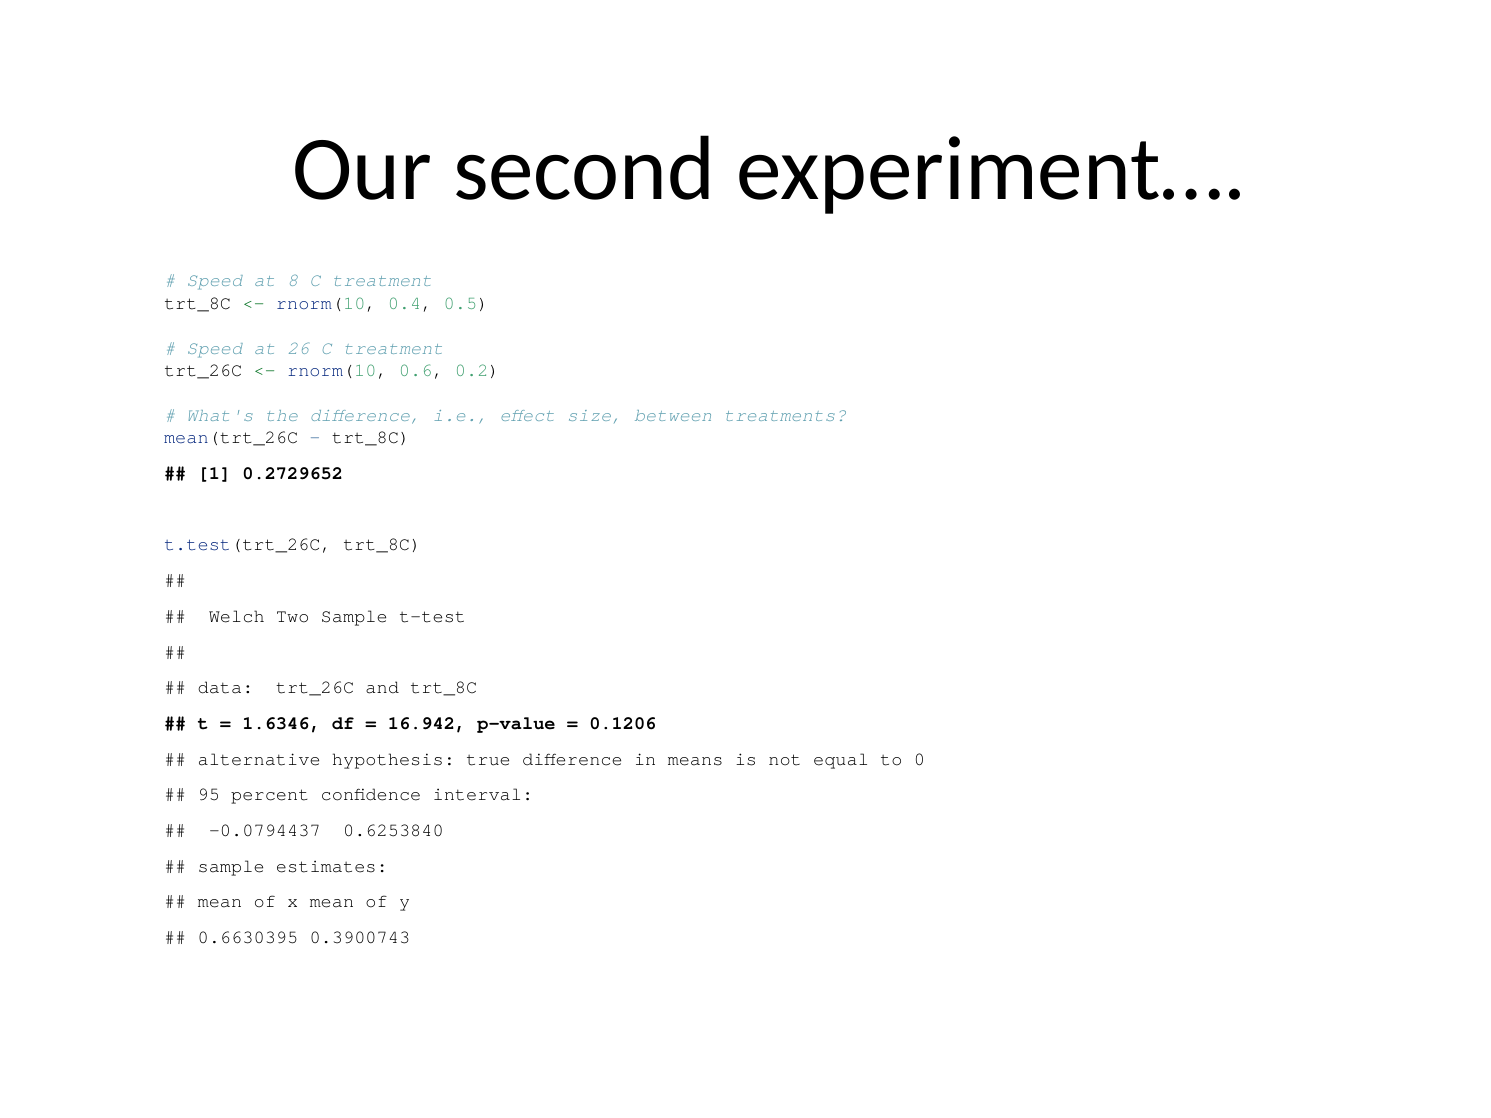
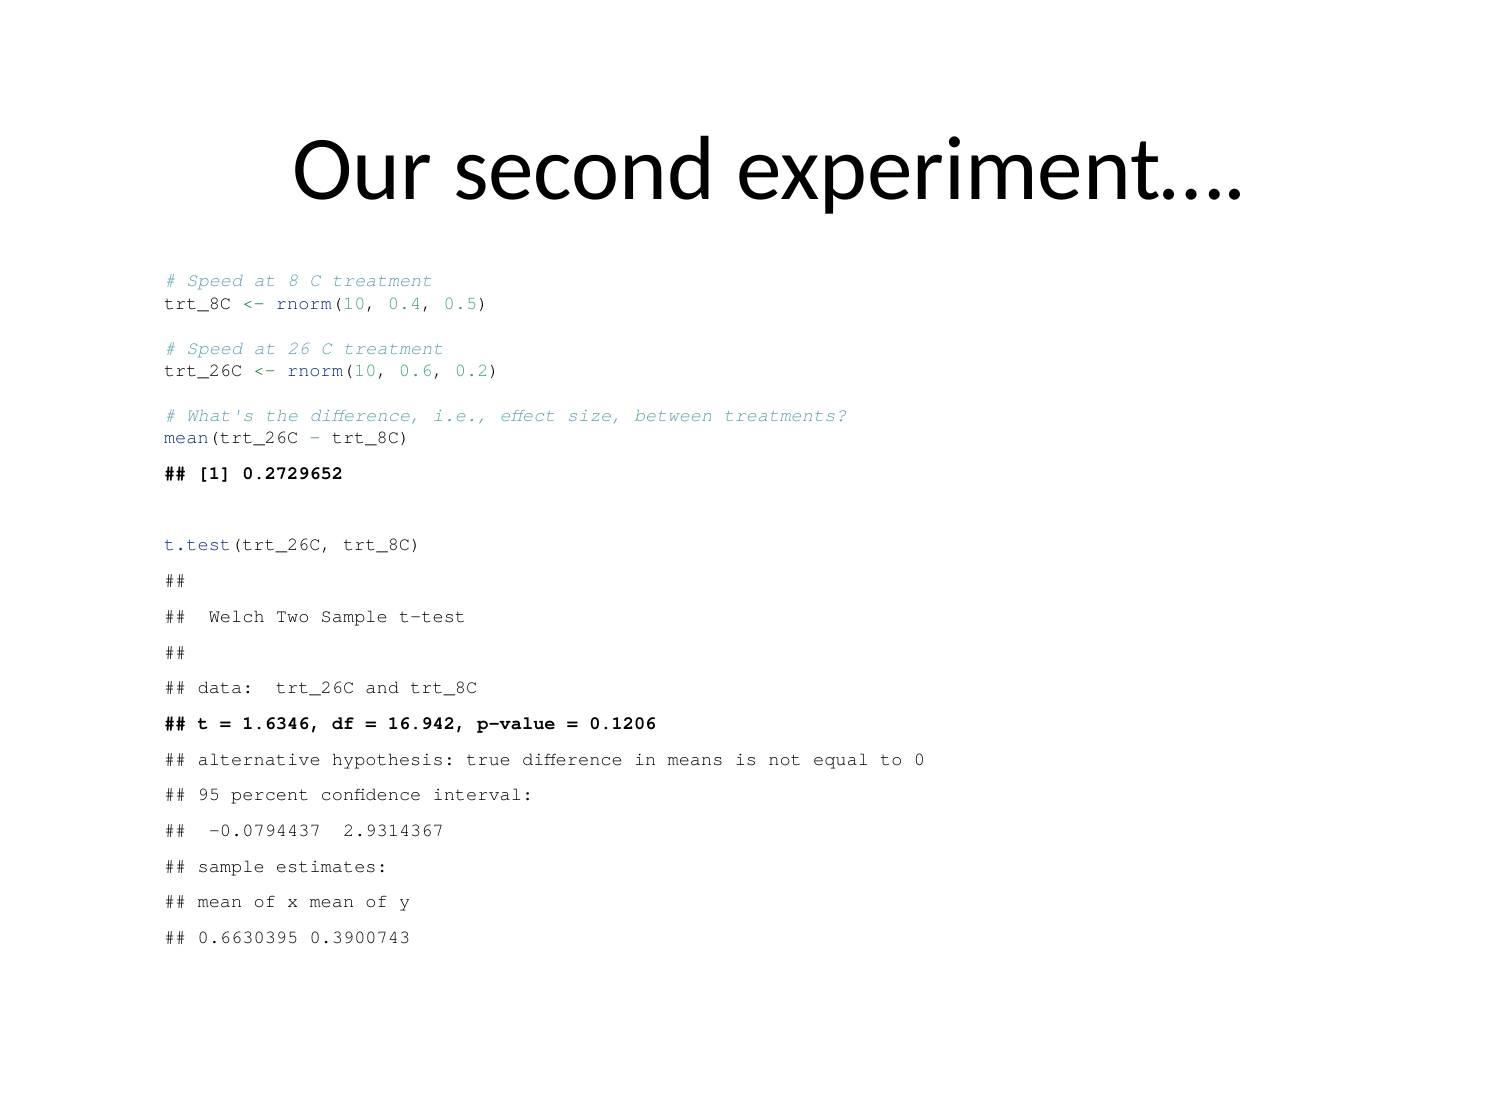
0.6253840: 0.6253840 -> 2.9314367
